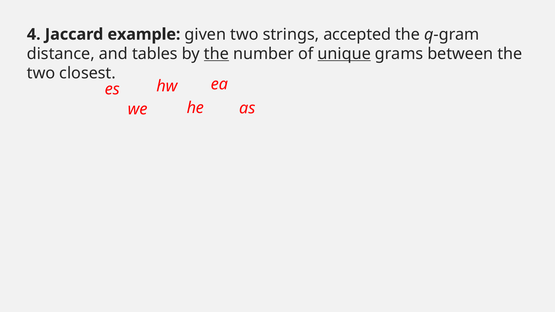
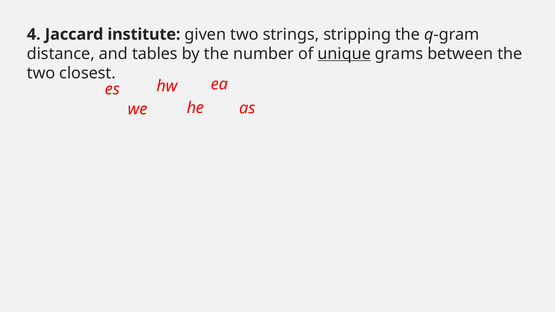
example: example -> institute
accepted: accepted -> stripping
the at (216, 54) underline: present -> none
